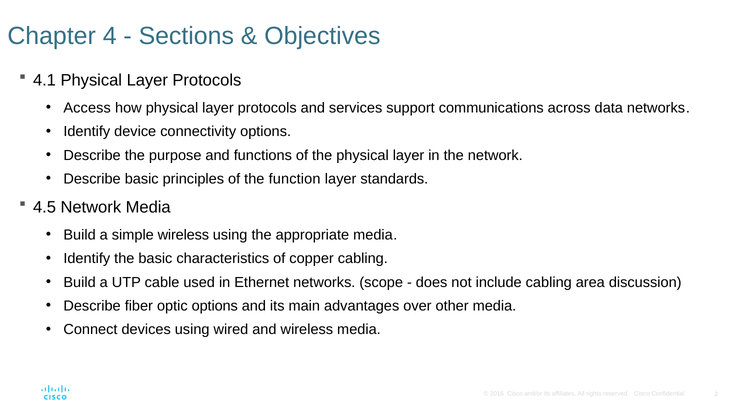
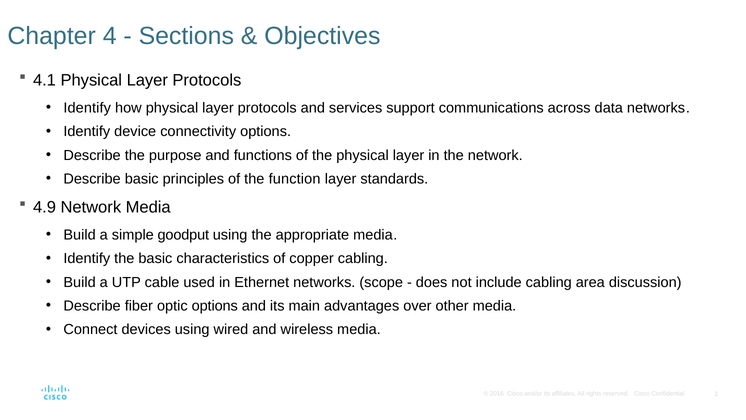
Access at (87, 108): Access -> Identify
4.5: 4.5 -> 4.9
simple wireless: wireless -> goodput
